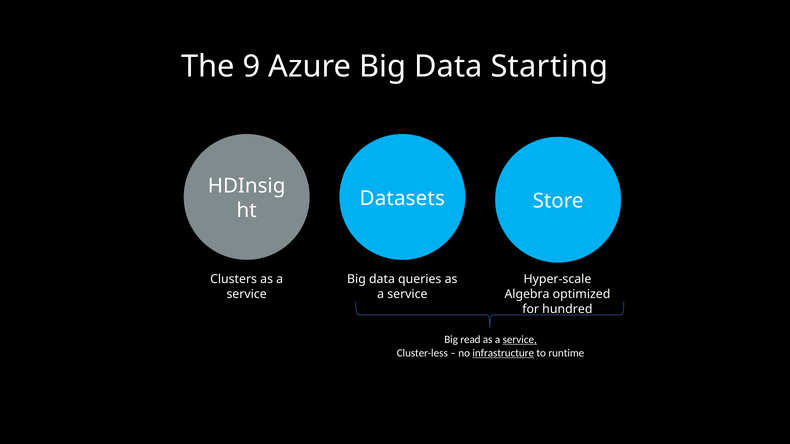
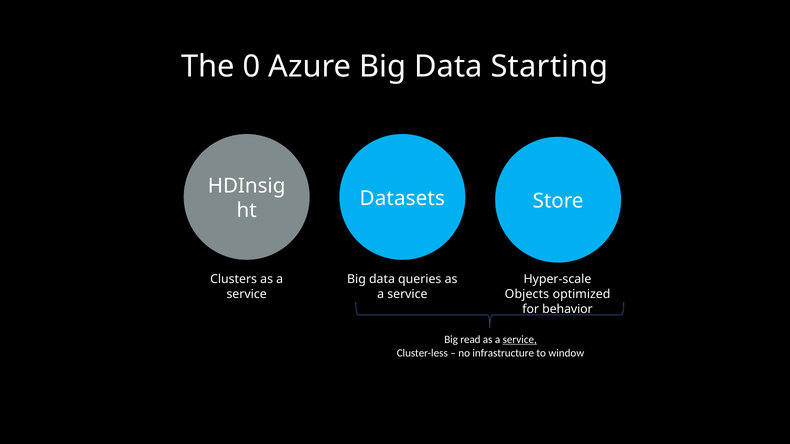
9: 9 -> 0
Algebra: Algebra -> Objects
hundred: hundred -> behavior
infrastructure underline: present -> none
runtime: runtime -> window
